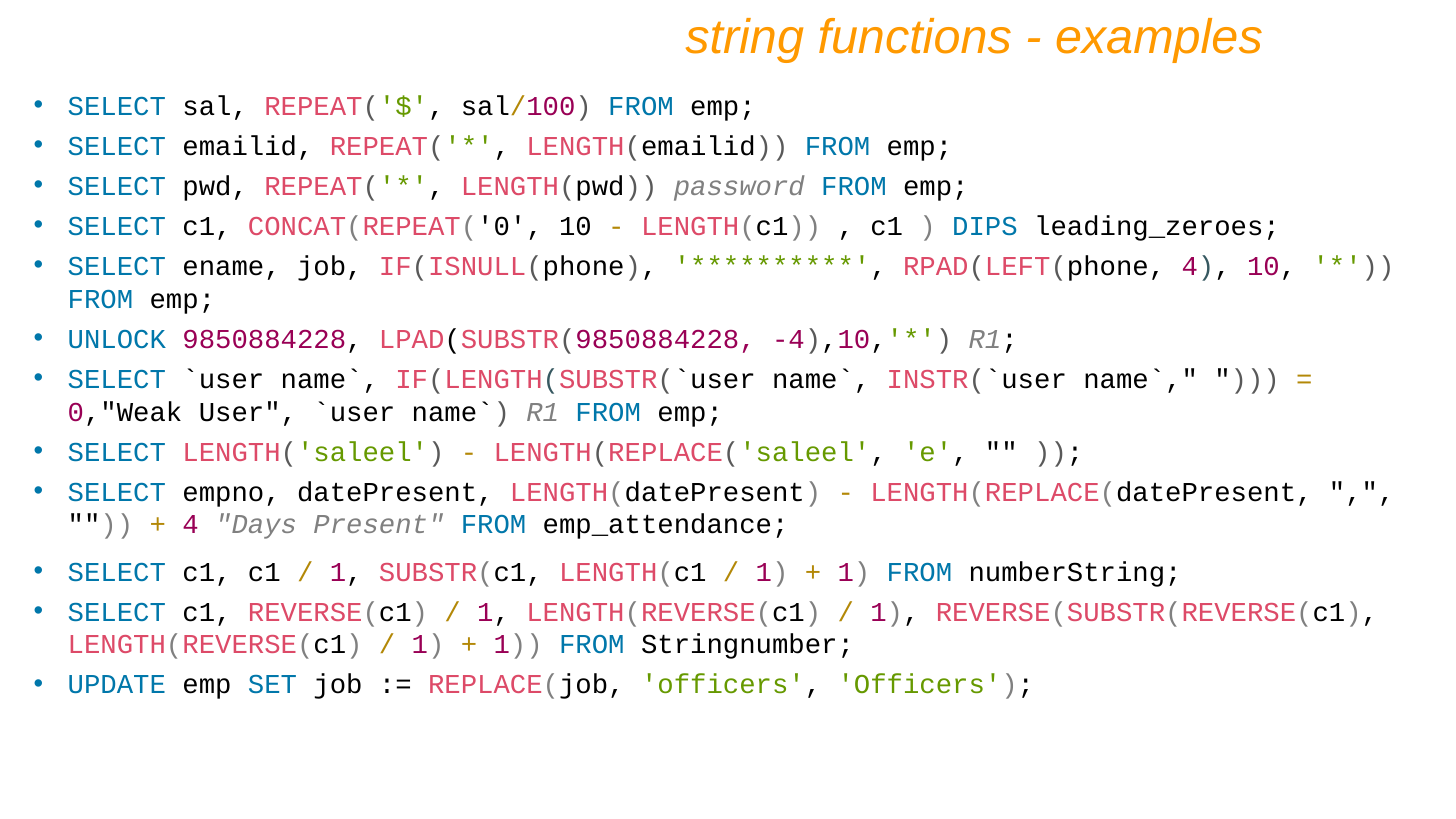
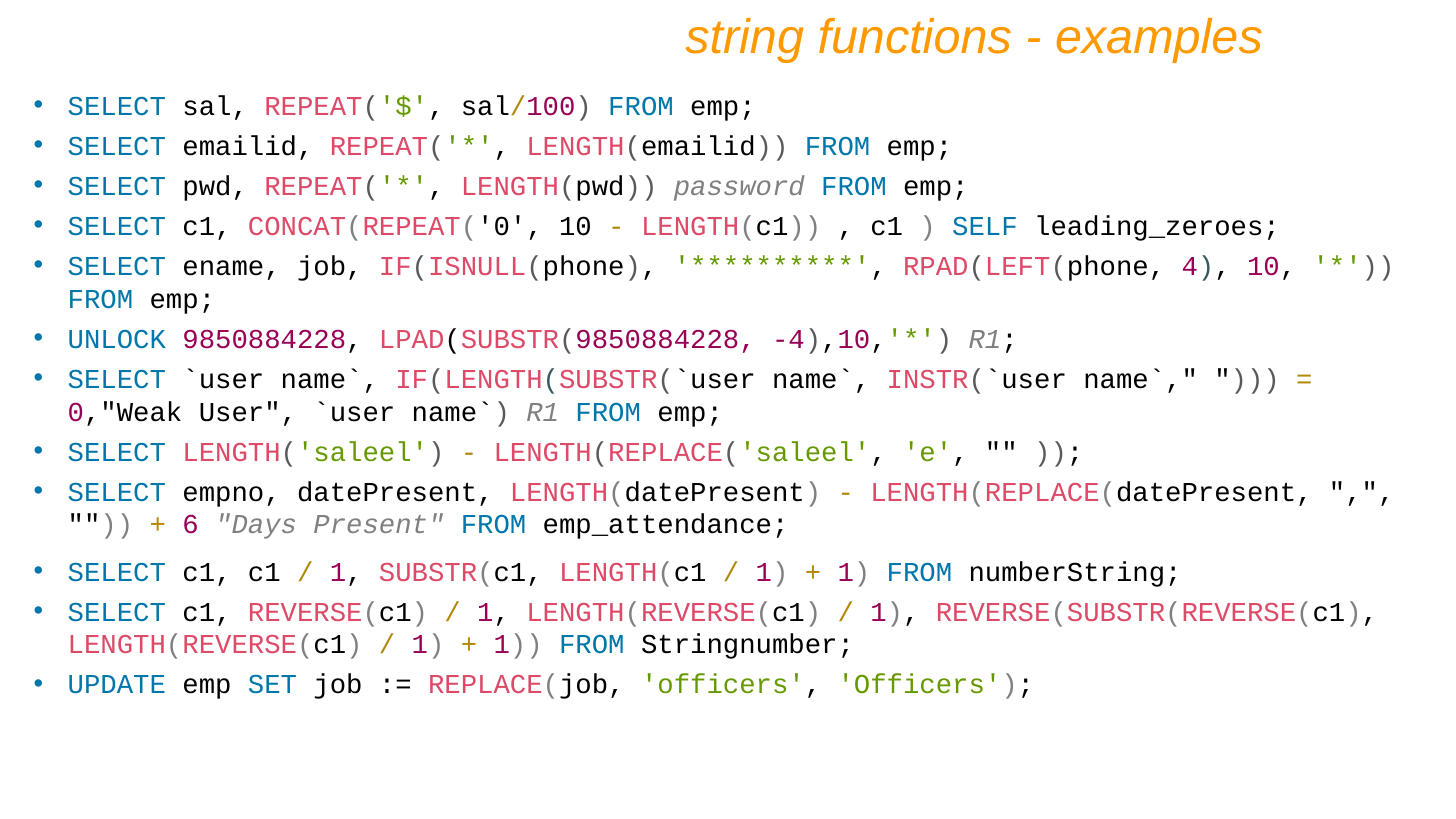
DIPS: DIPS -> SELF
4 at (191, 525): 4 -> 6
